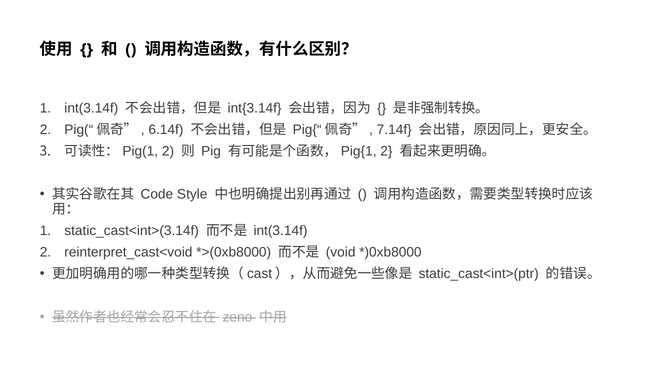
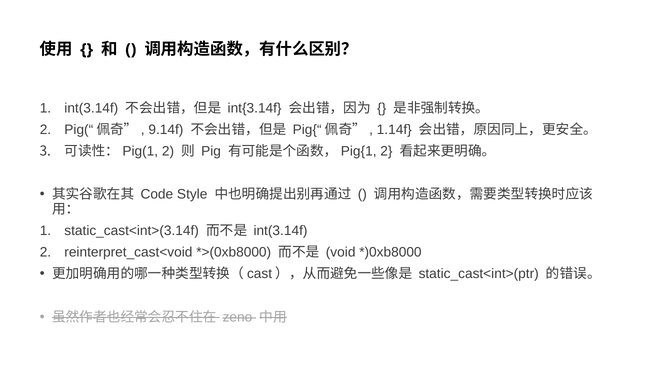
6.14f: 6.14f -> 9.14f
7.14f: 7.14f -> 1.14f
